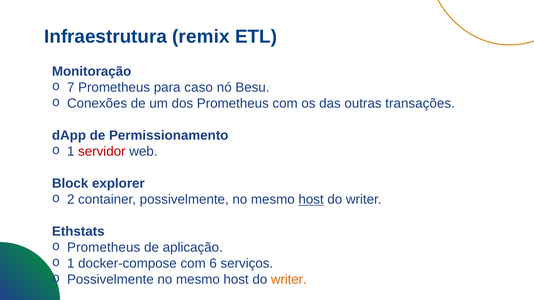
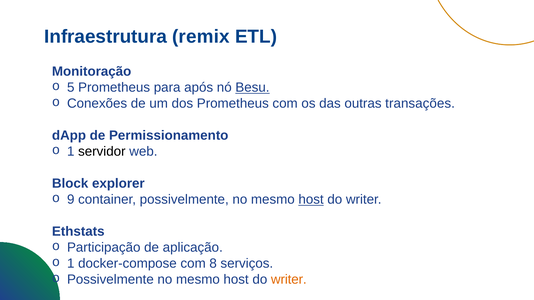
7: 7 -> 5
caso: caso -> após
Besu underline: none -> present
servidor colour: red -> black
2: 2 -> 9
Prometheus at (104, 248): Prometheus -> Participação
6: 6 -> 8
